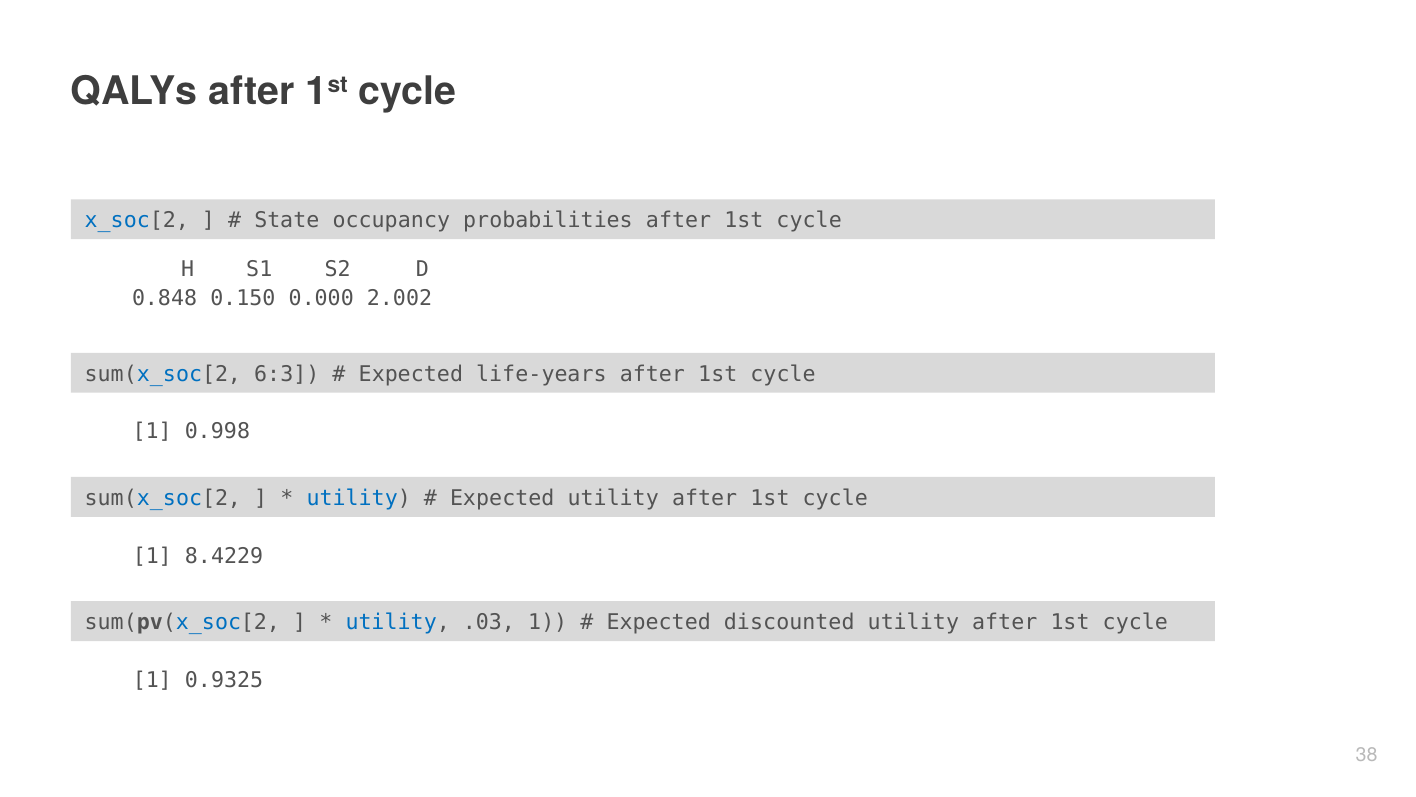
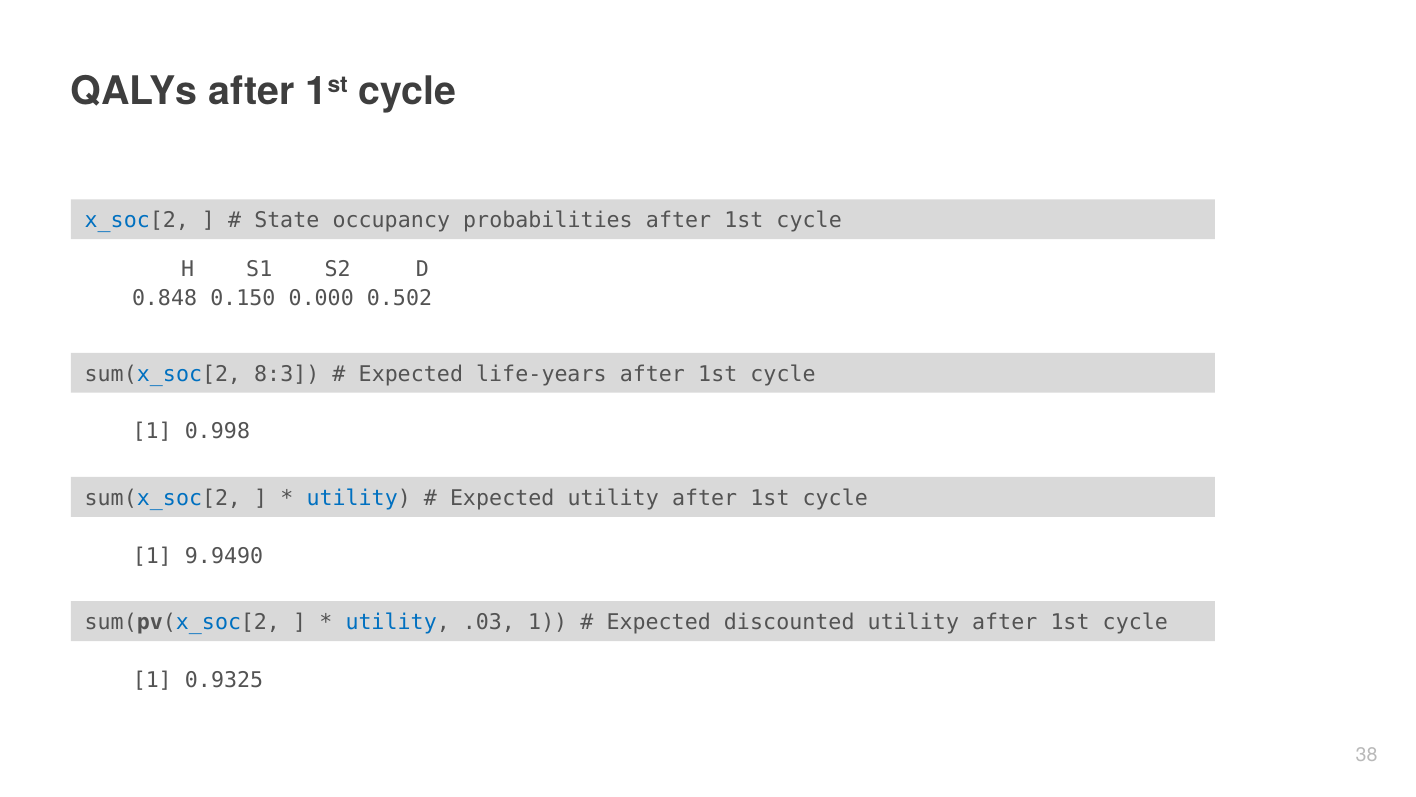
2.002: 2.002 -> 0.502
6:3: 6:3 -> 8:3
8.4229: 8.4229 -> 9.9490
